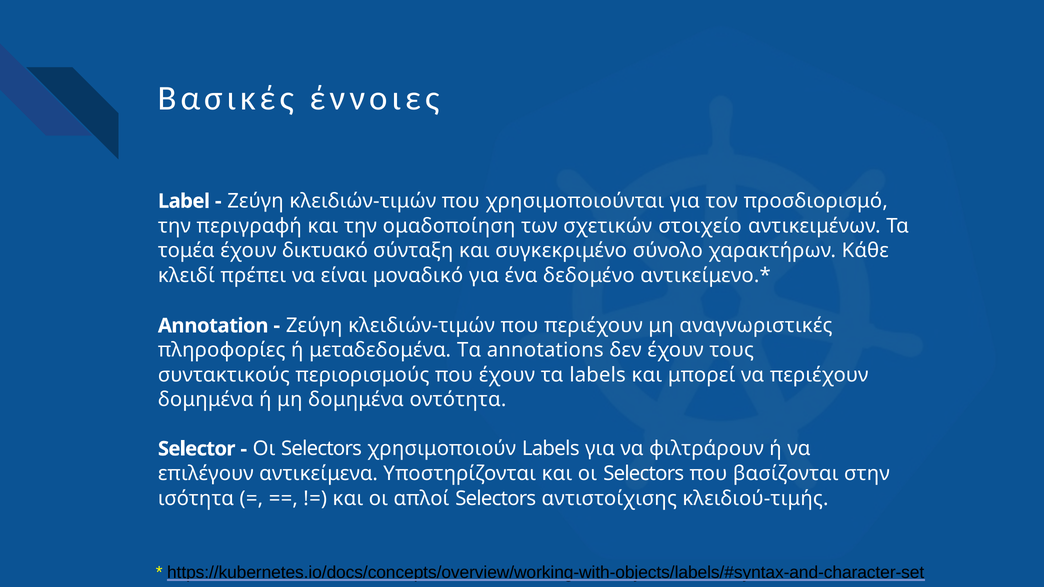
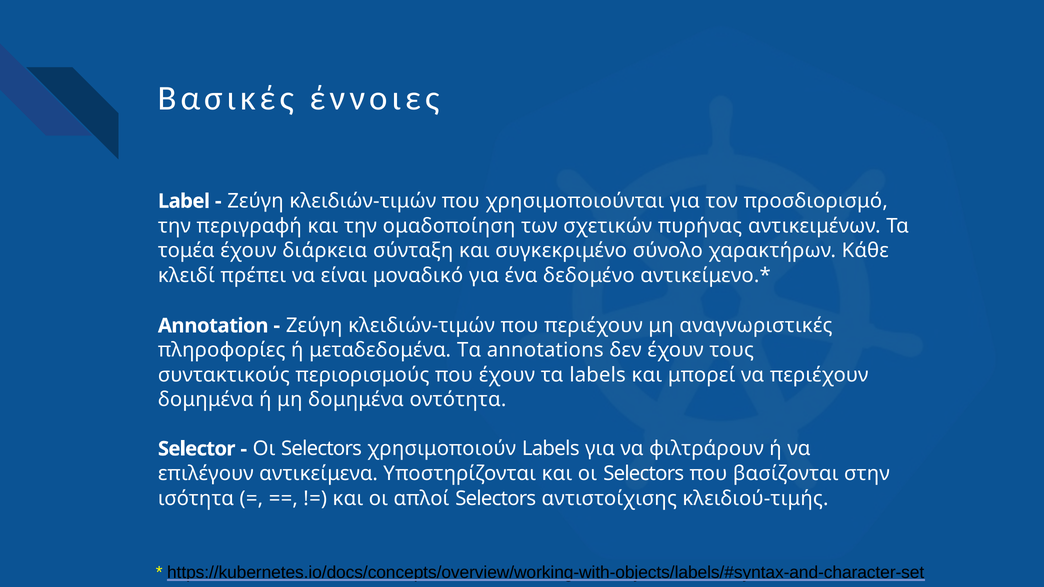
στοιχείο: στοιχείο -> πυρήνας
δικτυακό: δικτυακό -> διάρκεια
